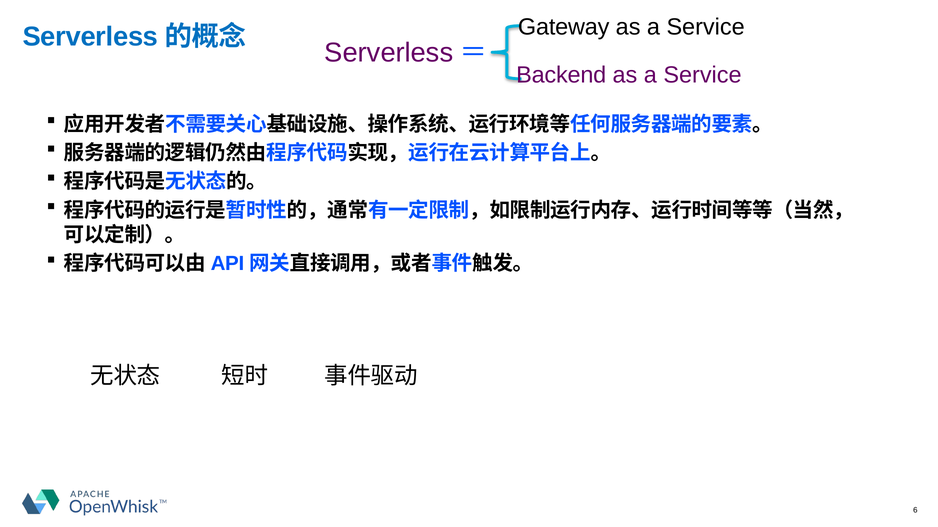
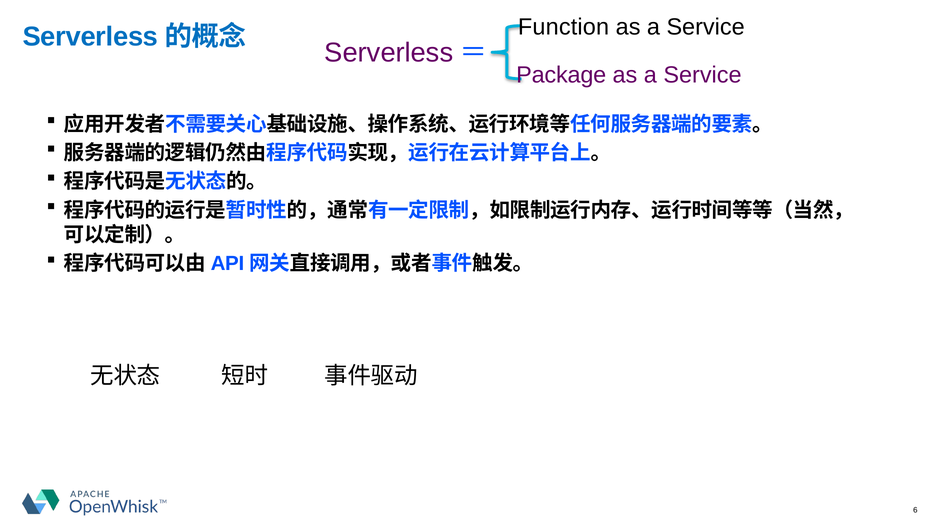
Gateway: Gateway -> Function
Backend: Backend -> Package
